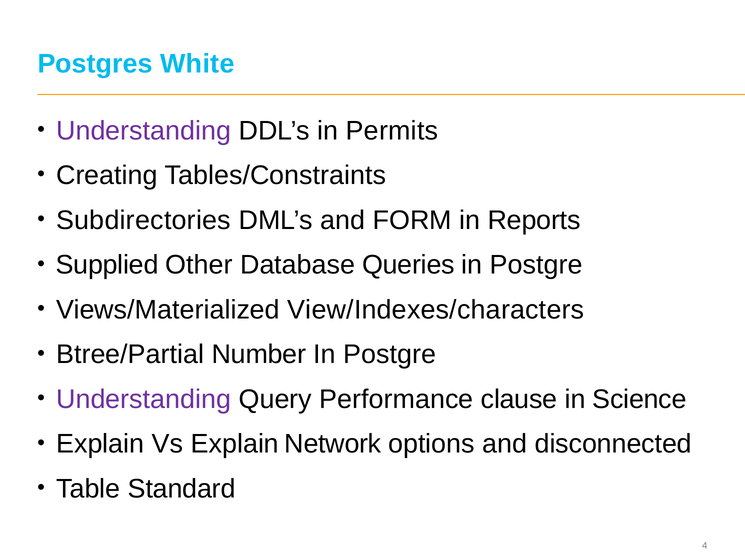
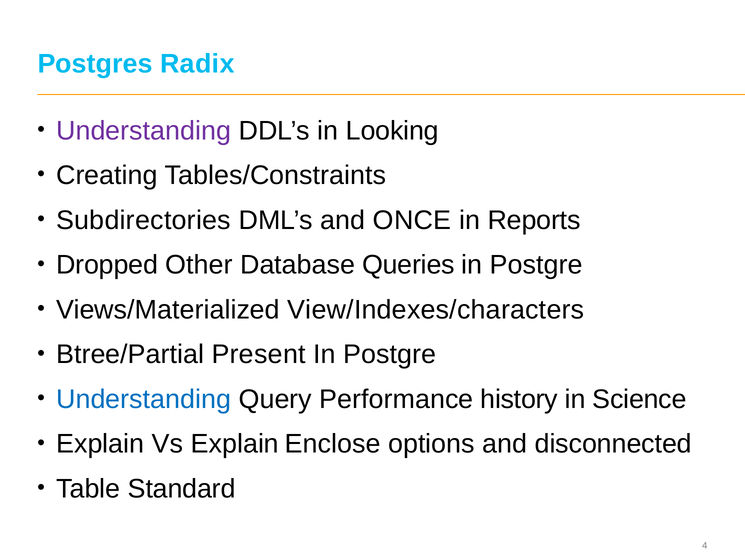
White: White -> Radix
Permits: Permits -> Looking
FORM: FORM -> ONCE
Supplied: Supplied -> Dropped
Number: Number -> Present
Understanding at (144, 399) colour: purple -> blue
clause: clause -> history
Network: Network -> Enclose
